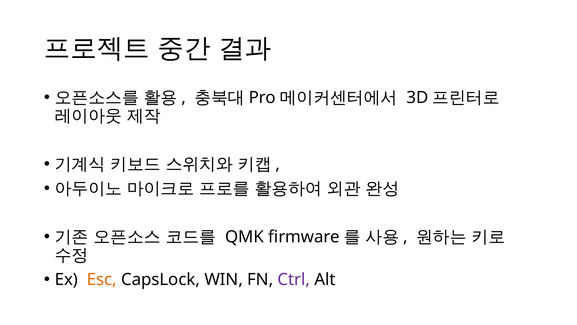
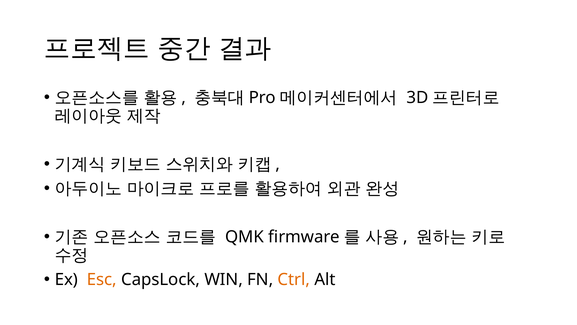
Ctrl colour: purple -> orange
